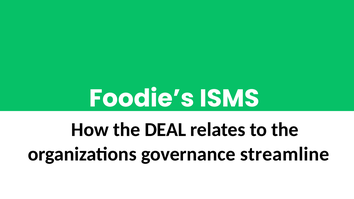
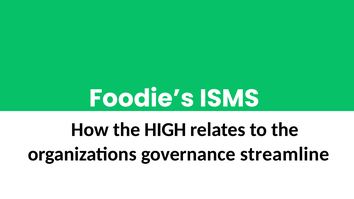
DEAL: DEAL -> HIGH
